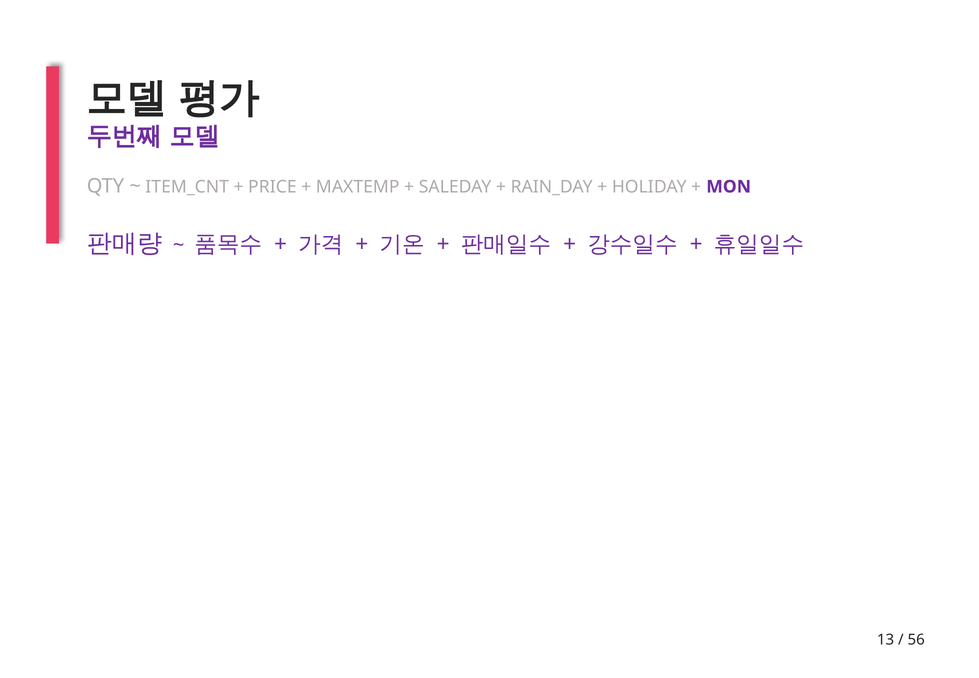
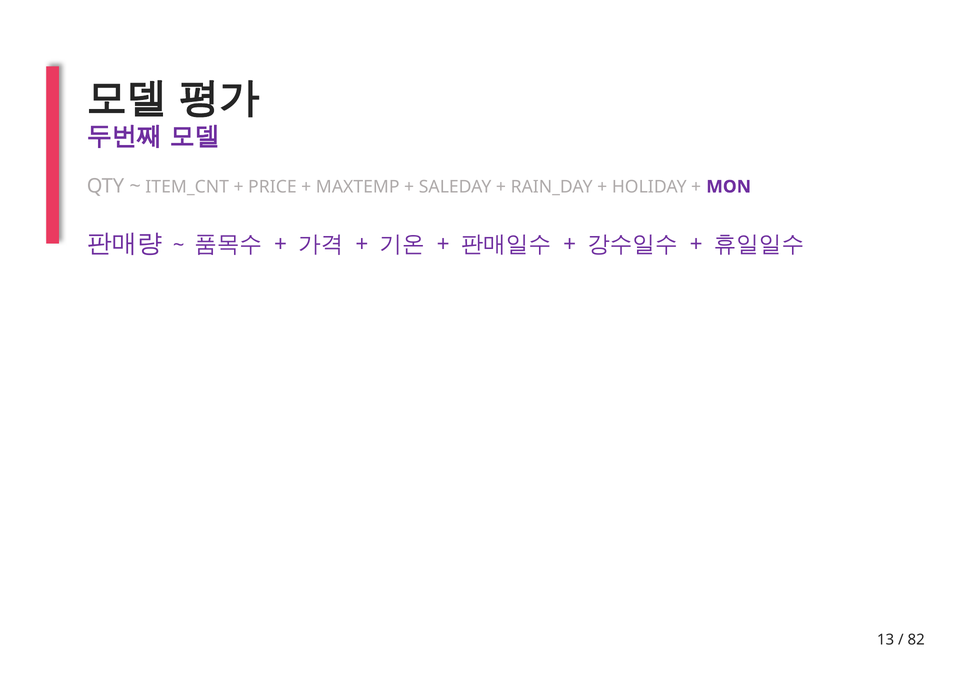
56: 56 -> 82
